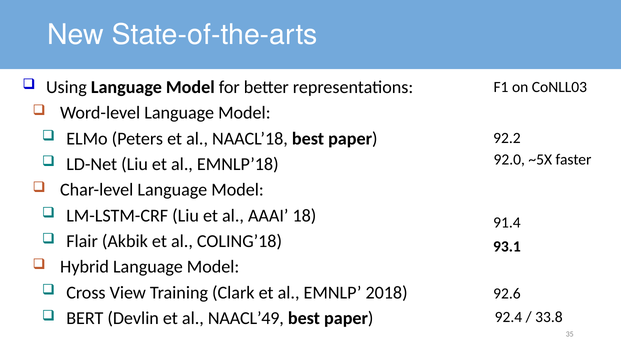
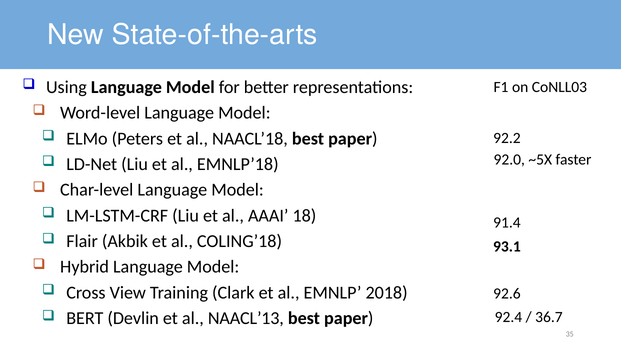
NAACL’49: NAACL’49 -> NAACL’13
33.8: 33.8 -> 36.7
